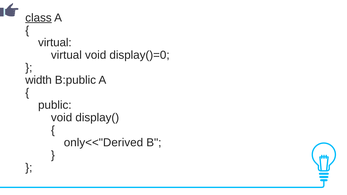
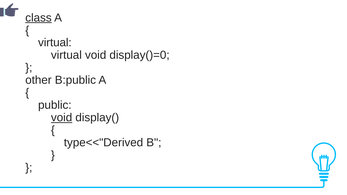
width: width -> other
void at (62, 118) underline: none -> present
only<<"Derived: only<<"Derived -> type<<"Derived
